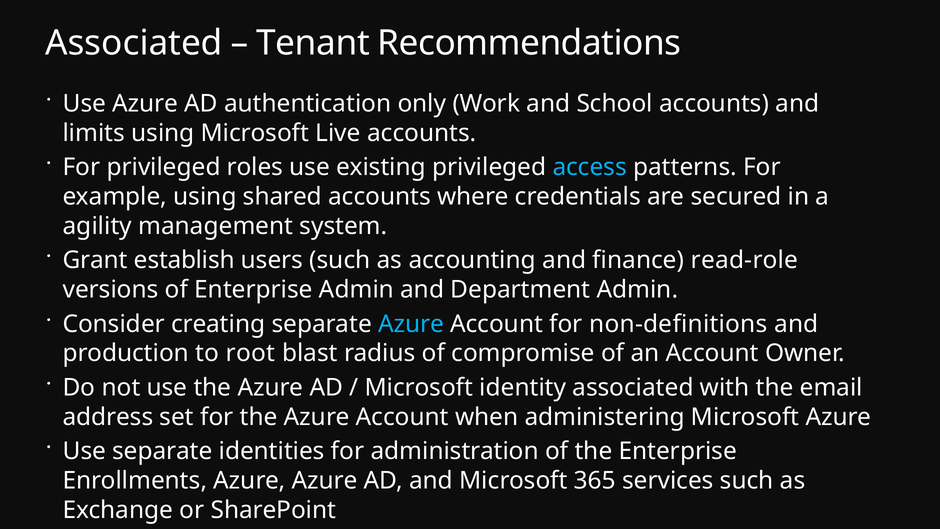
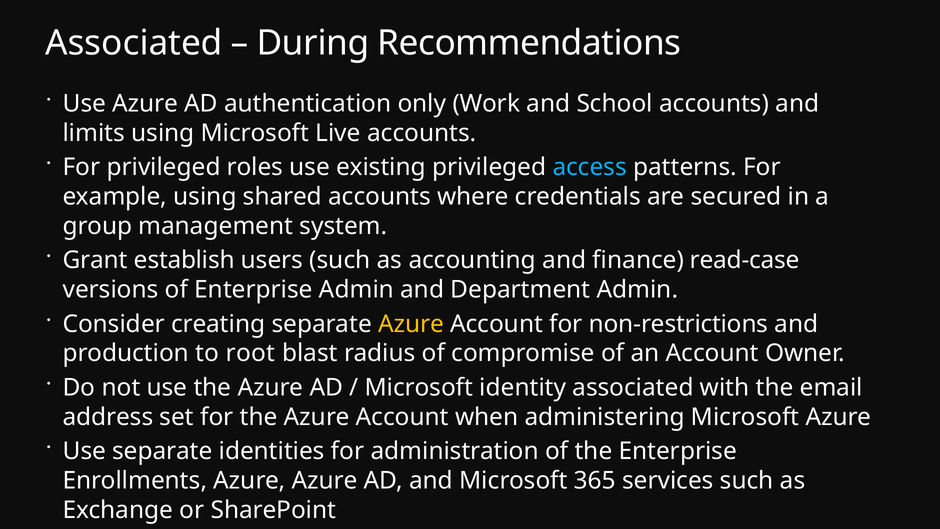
Tenant: Tenant -> During
agility: agility -> group
read-role: read-role -> read-case
Azure at (411, 324) colour: light blue -> yellow
non-definitions: non-definitions -> non-restrictions
